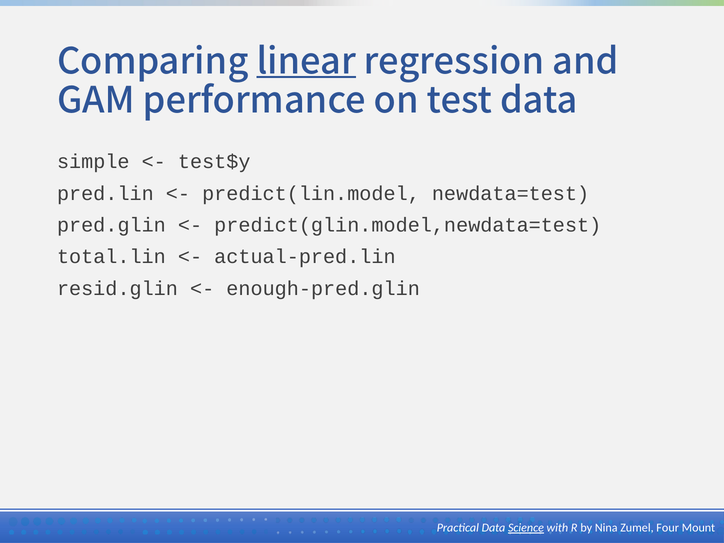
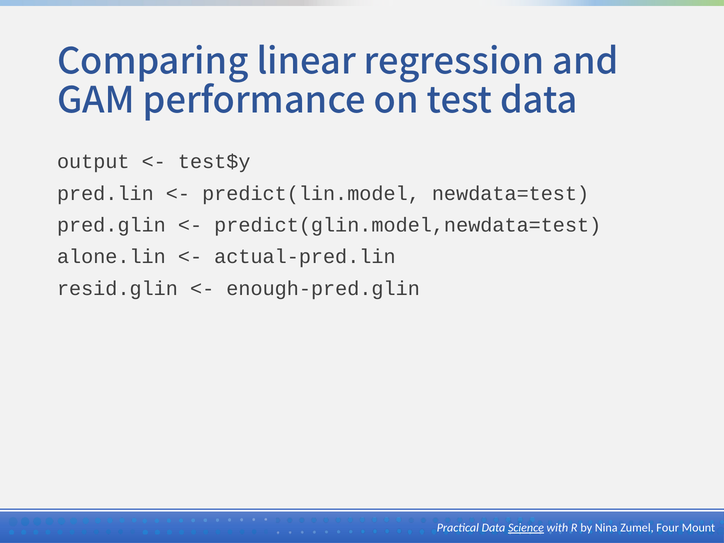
linear underline: present -> none
simple: simple -> output
total.lin: total.lin -> alone.lin
